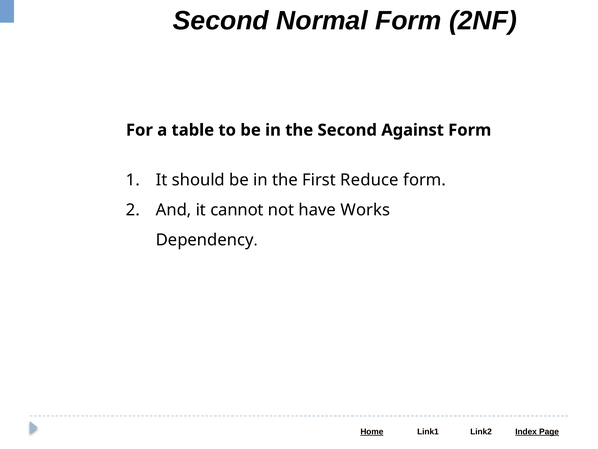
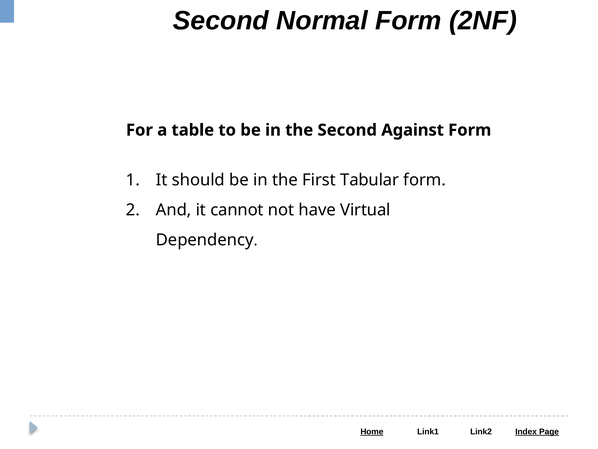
Reduce: Reduce -> Tabular
Works: Works -> Virtual
